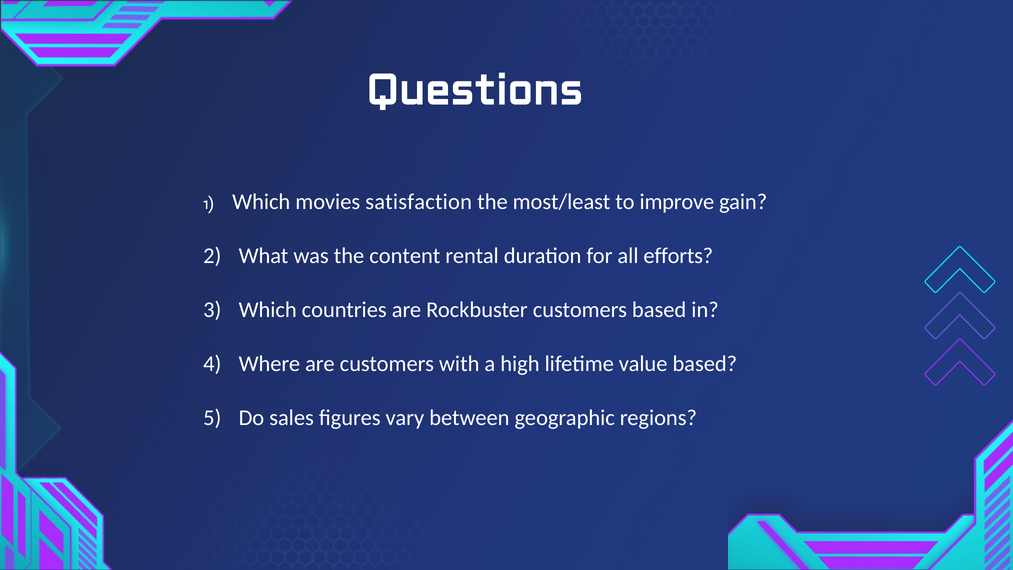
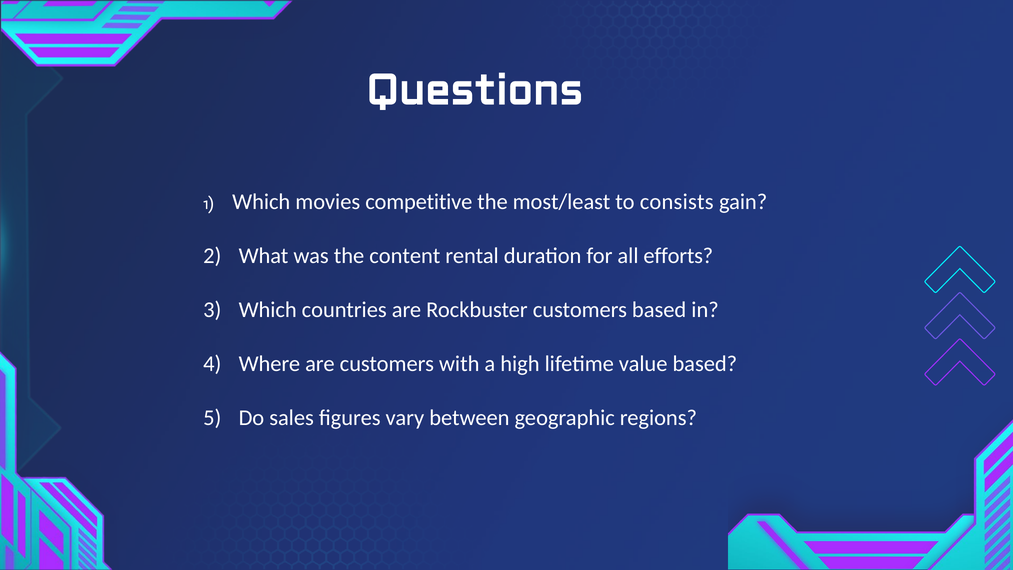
satisfaction: satisfaction -> competitive
improve: improve -> consists
